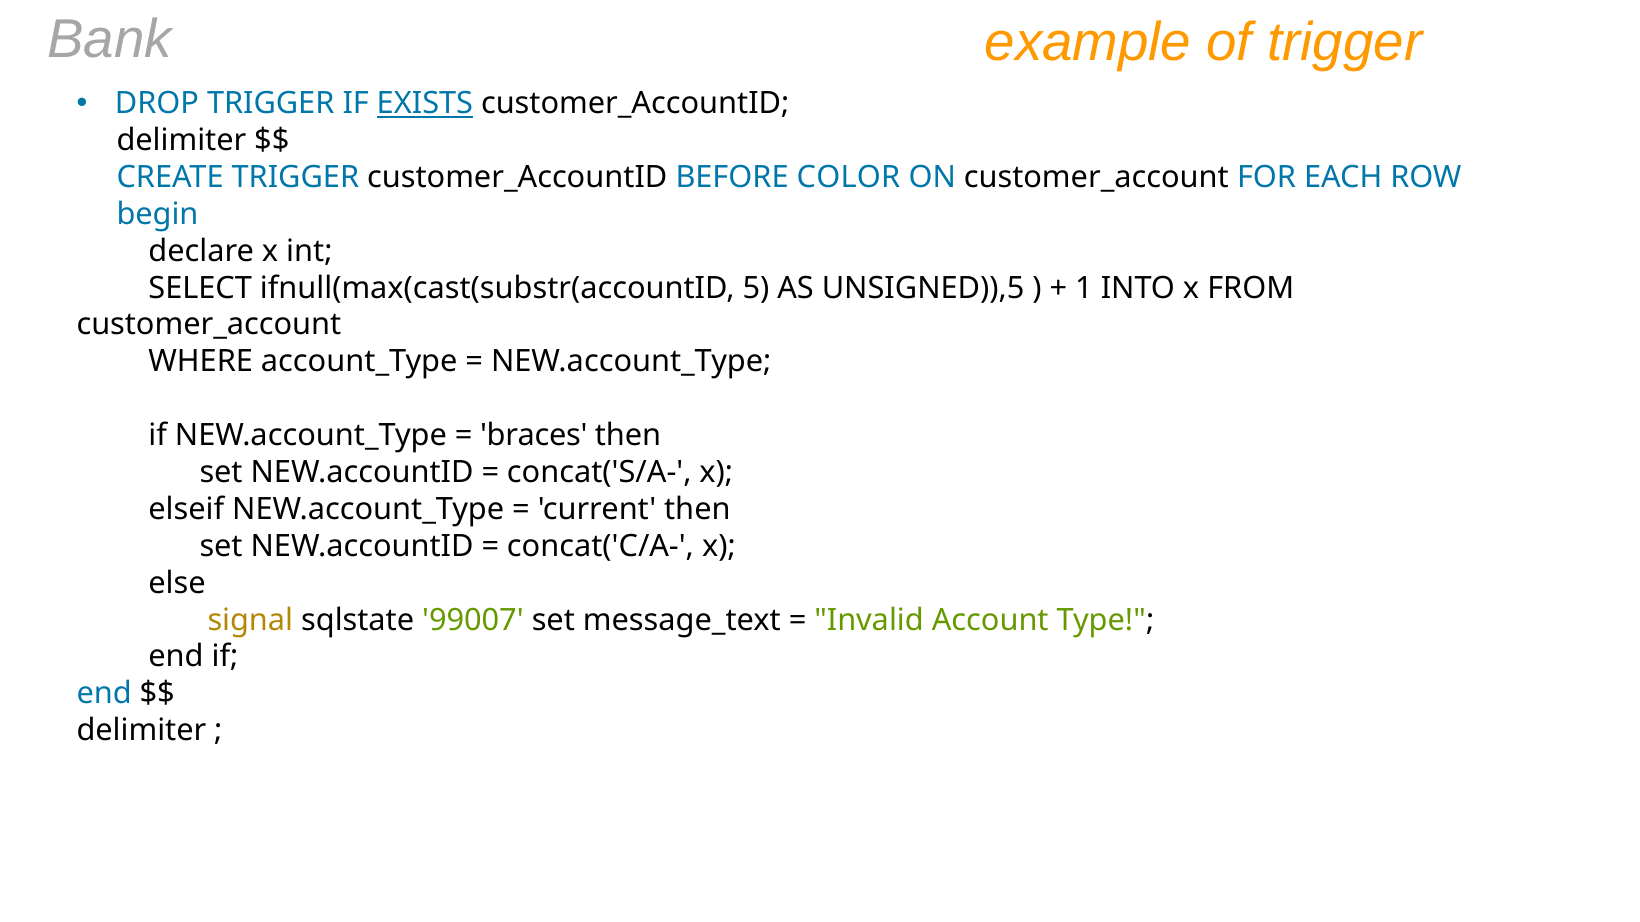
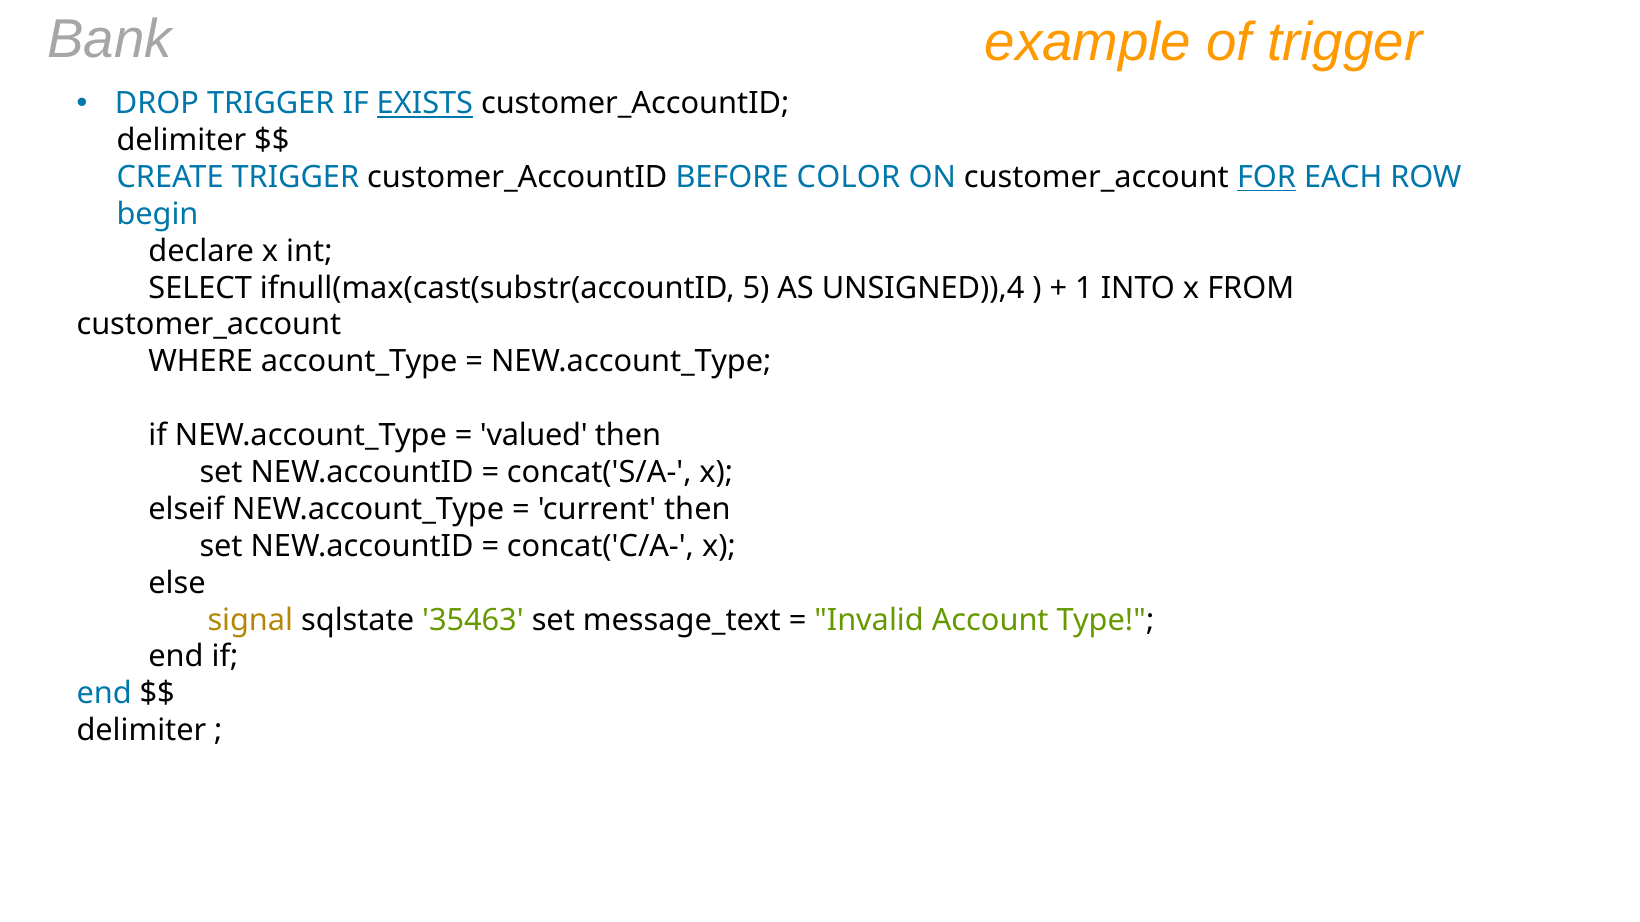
FOR underline: none -> present
UNSIGNED)),5: UNSIGNED)),5 -> UNSIGNED)),4
braces: braces -> valued
99007: 99007 -> 35463
